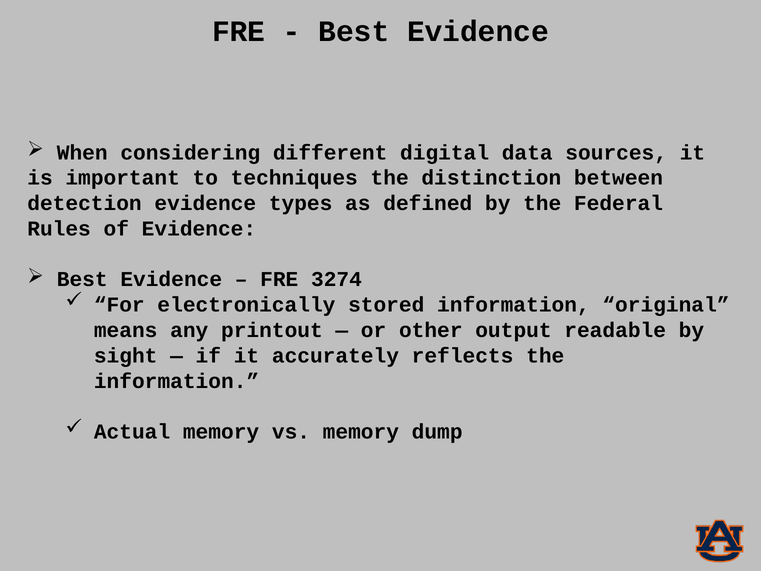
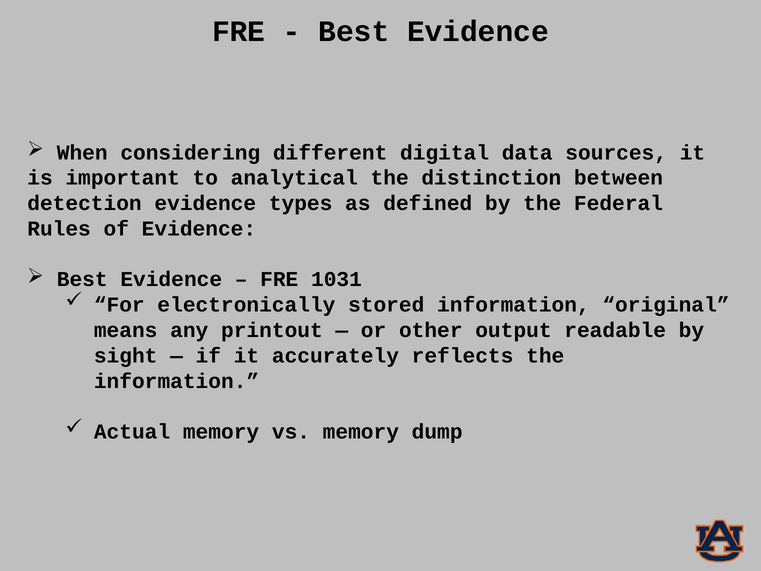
techniques: techniques -> analytical
3274: 3274 -> 1031
